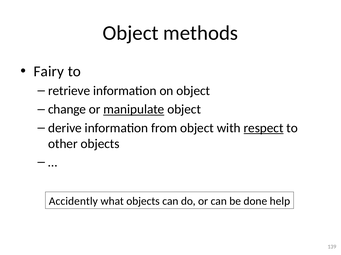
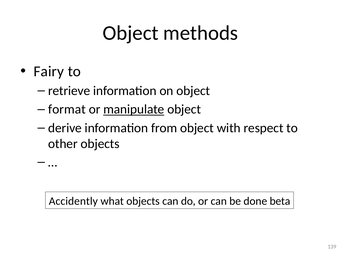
change: change -> format
respect underline: present -> none
help: help -> beta
